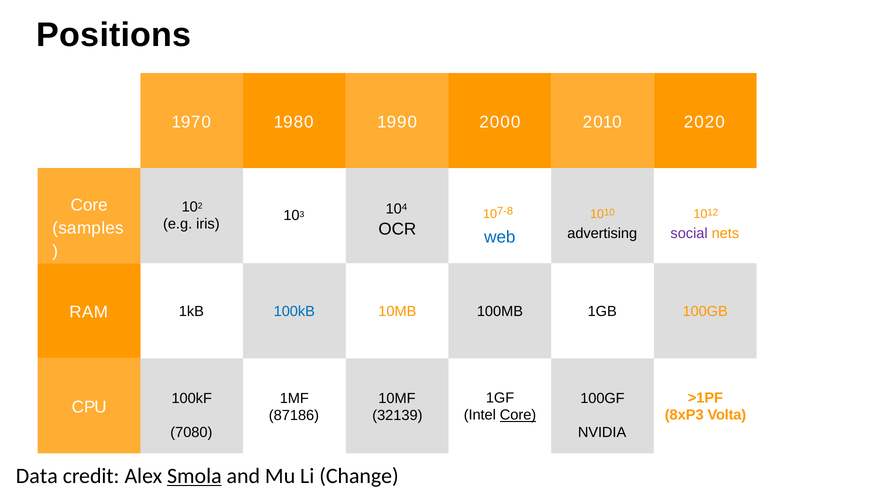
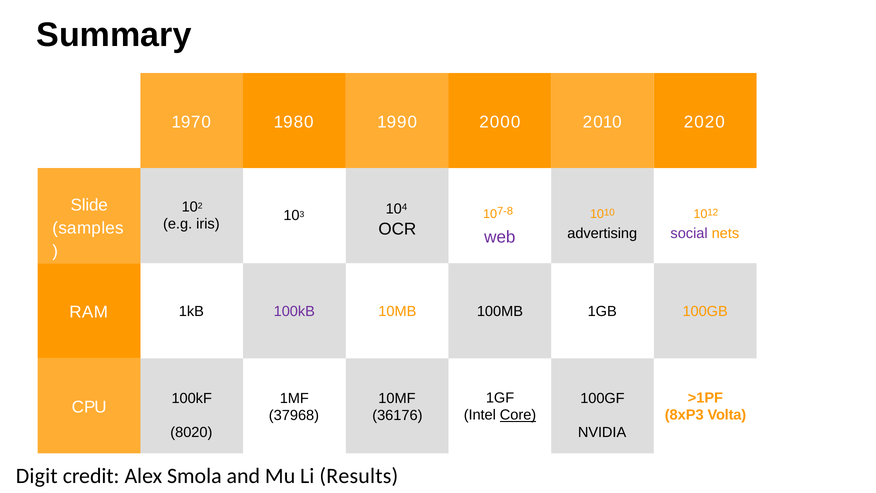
Positions: Positions -> Summary
Core at (89, 205): Core -> Slide
web colour: blue -> purple
100kB colour: blue -> purple
87186: 87186 -> 37968
32139: 32139 -> 36176
7080: 7080 -> 8020
Data: Data -> Digit
Smola underline: present -> none
Change: Change -> Results
